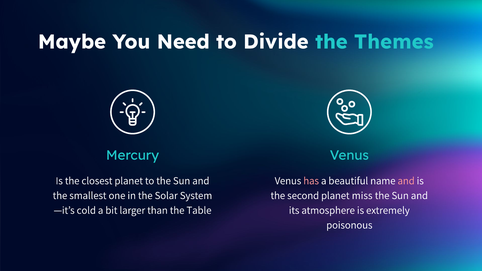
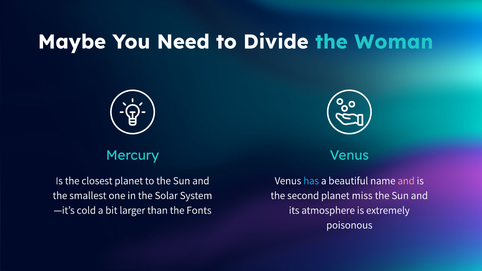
Themes: Themes -> Woman
has colour: pink -> light blue
Table: Table -> Fonts
